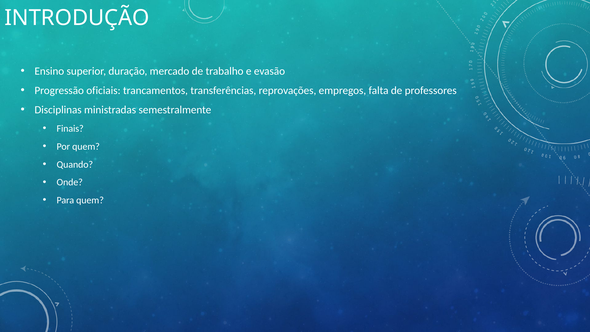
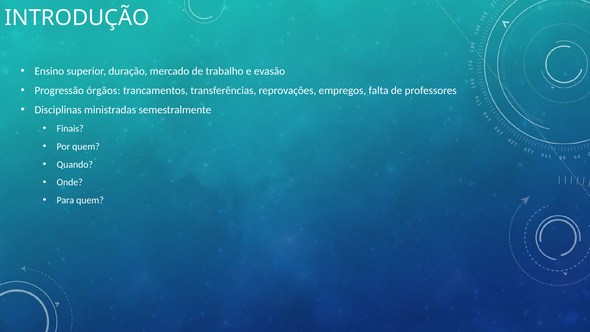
oficiais: oficiais -> órgãos
